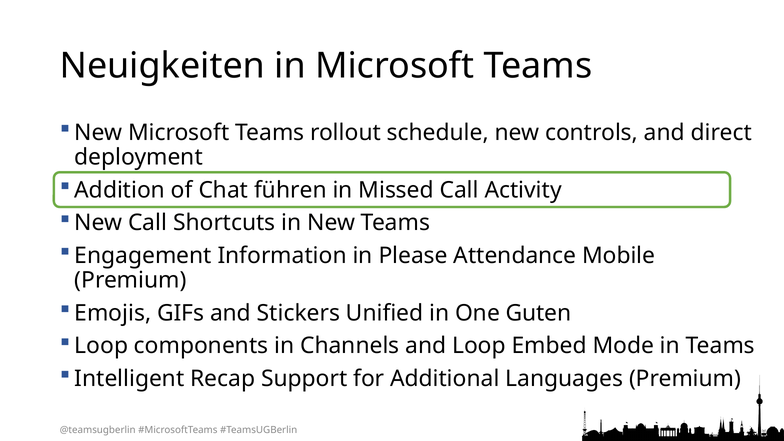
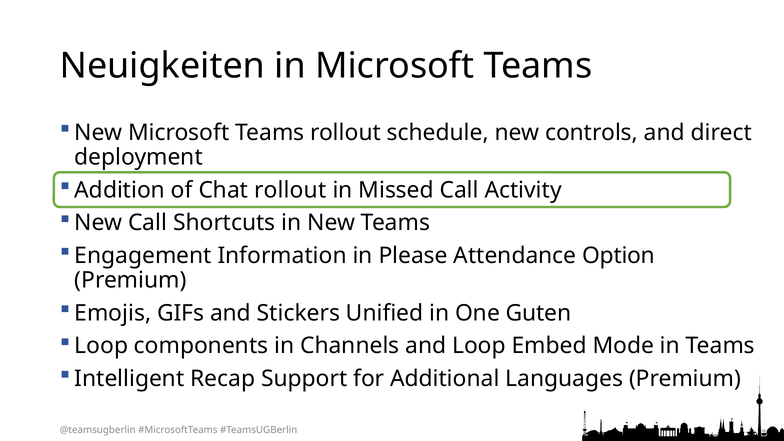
Chat führen: führen -> rollout
Mobile: Mobile -> Option
